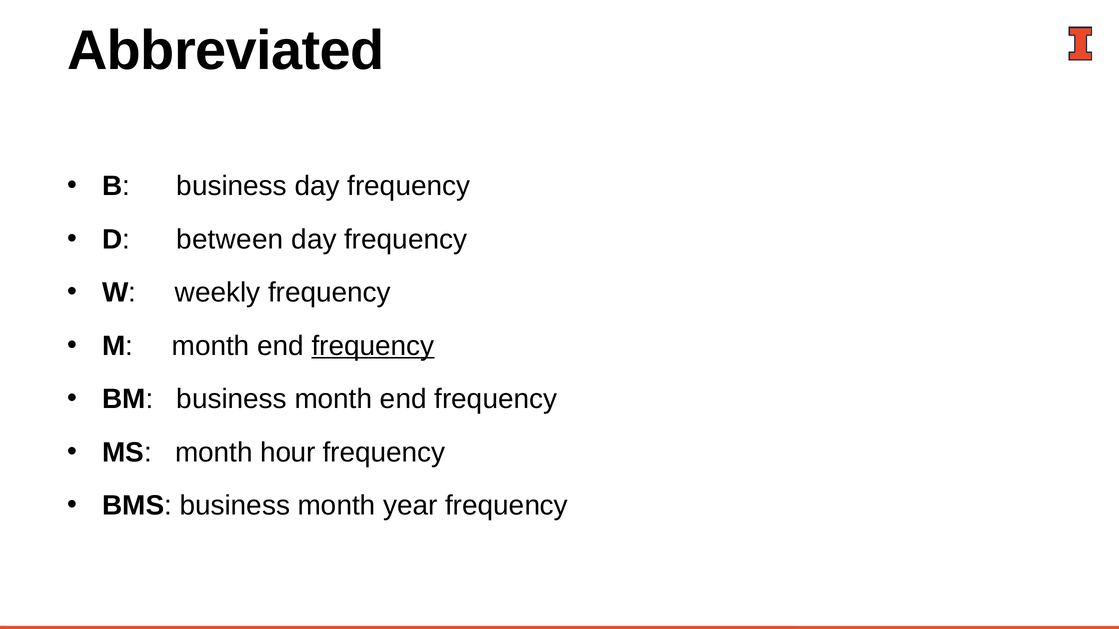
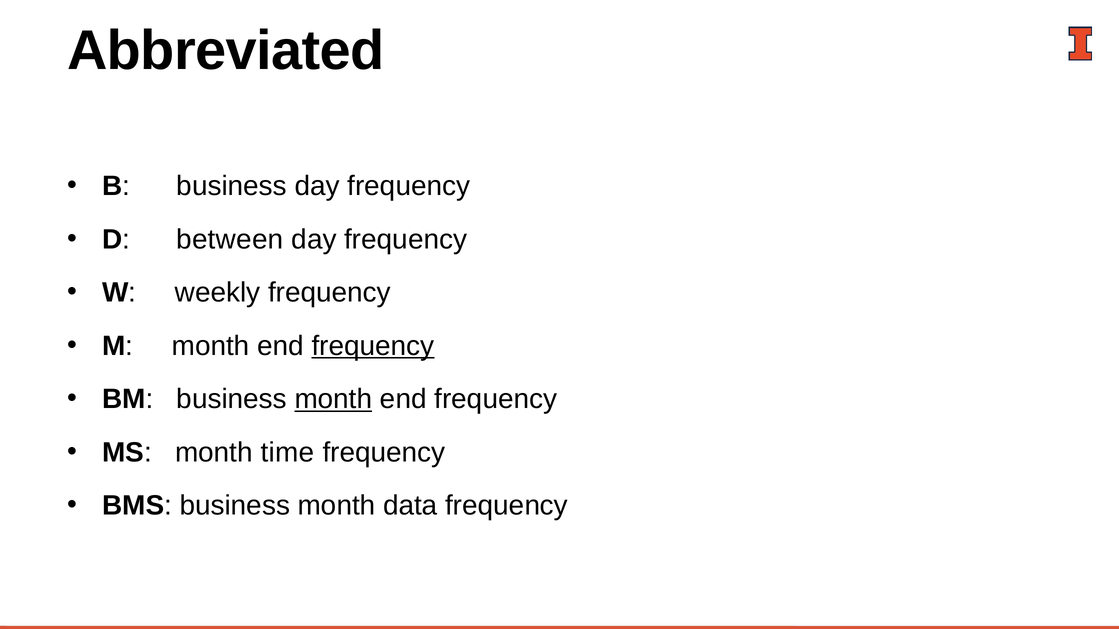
month at (333, 399) underline: none -> present
hour: hour -> time
year: year -> data
